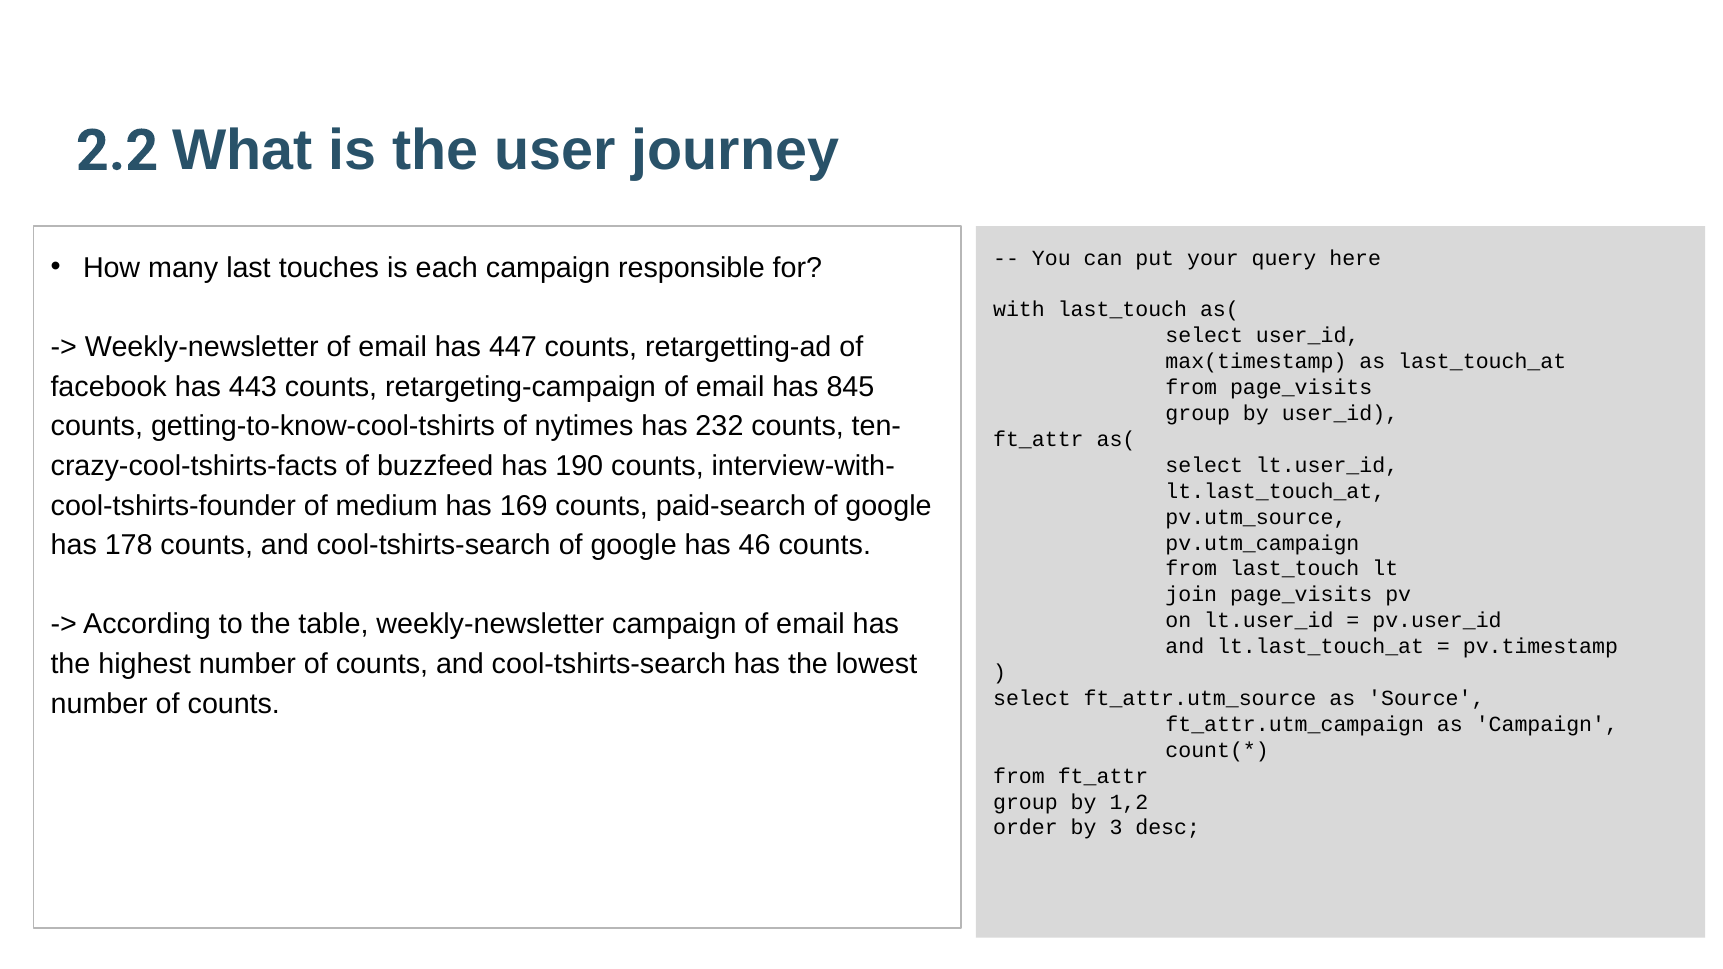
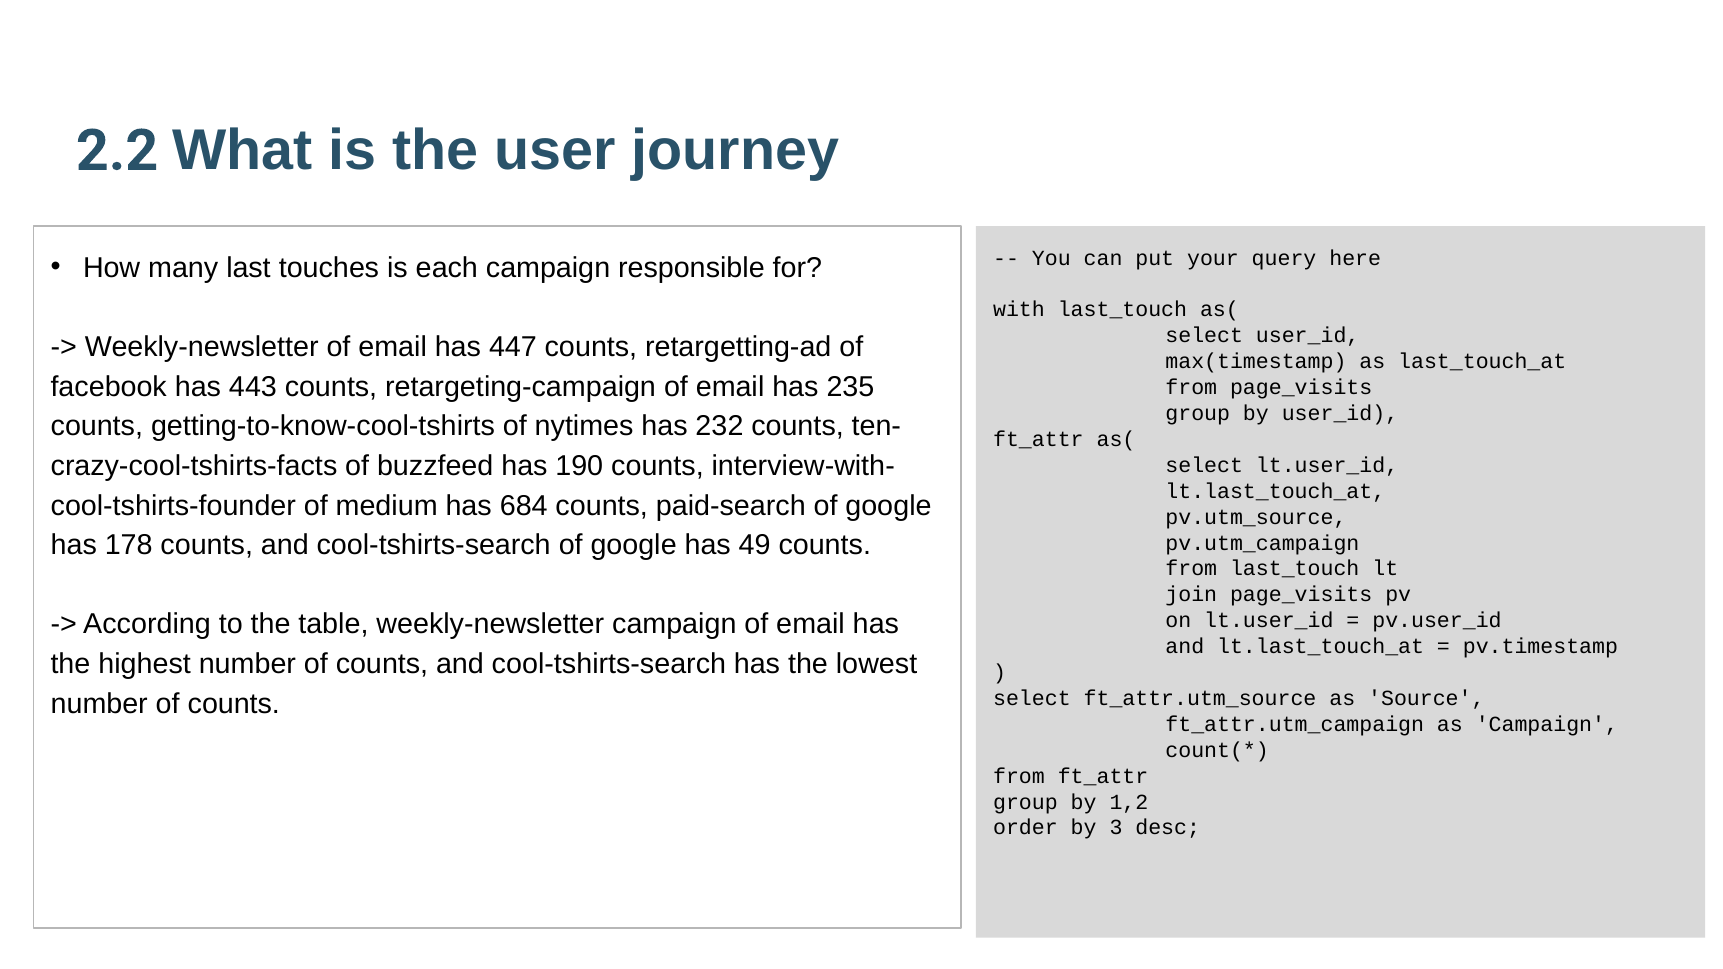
845: 845 -> 235
169: 169 -> 684
46: 46 -> 49
